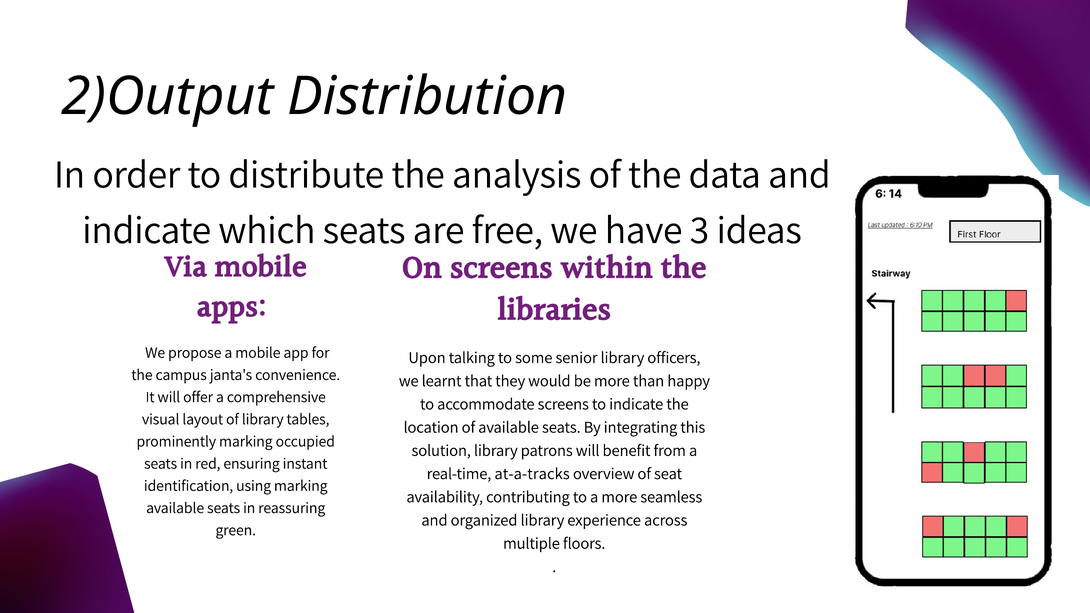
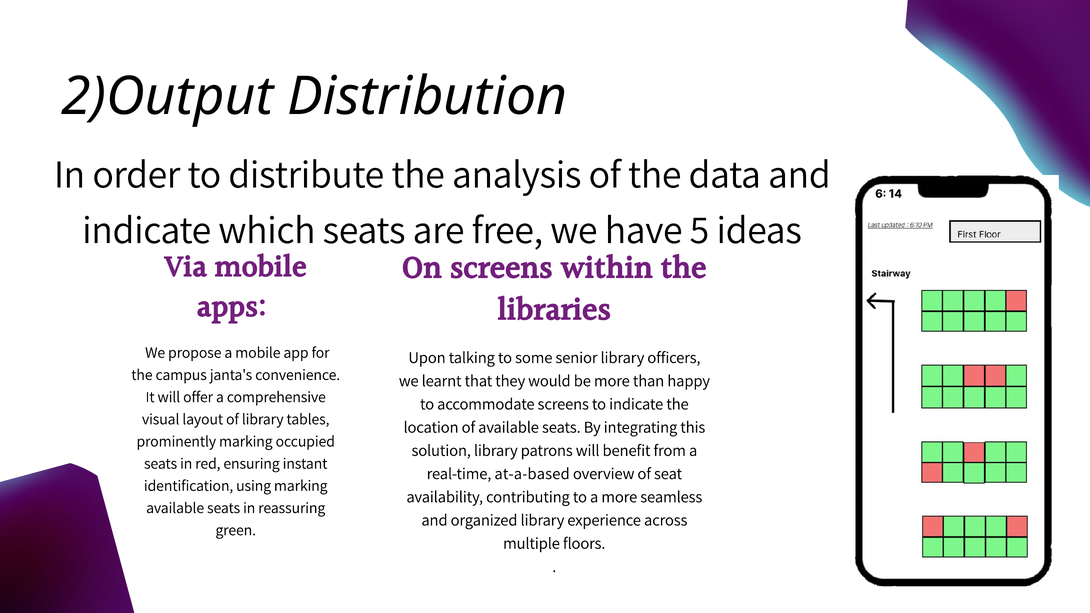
3: 3 -> 5
at-a-tracks: at-a-tracks -> at-a-based
